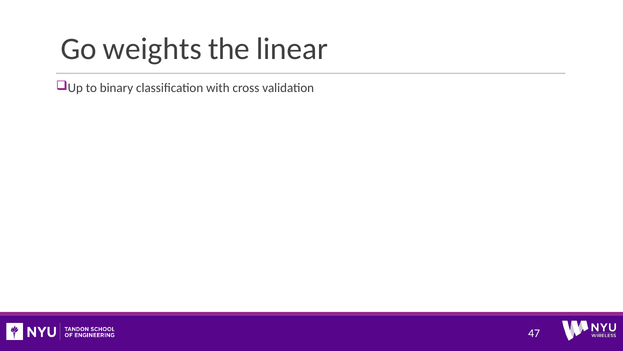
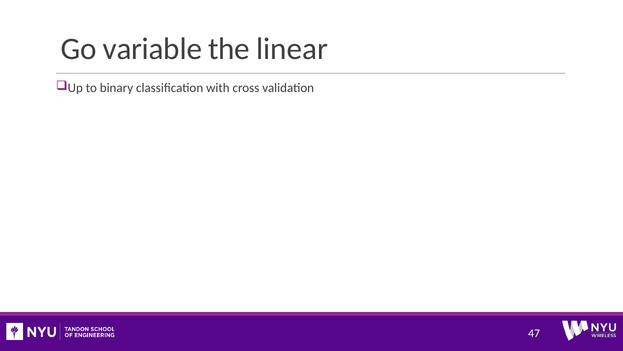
weights: weights -> variable
